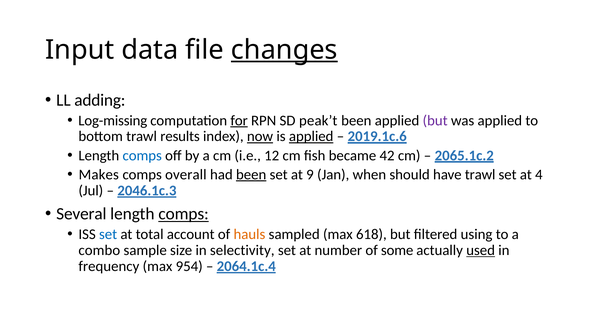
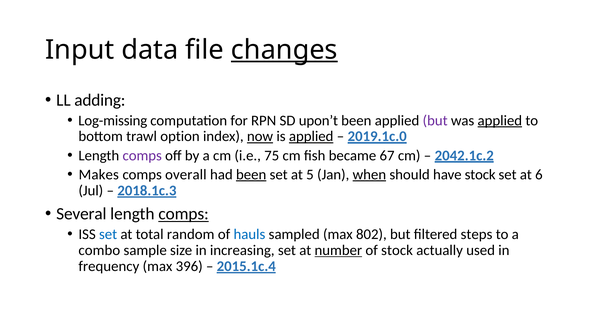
for underline: present -> none
peak’t: peak’t -> upon’t
applied at (500, 120) underline: none -> present
results: results -> option
2019.1c.6: 2019.1c.6 -> 2019.1c.0
comps at (142, 155) colour: blue -> purple
12: 12 -> 75
42: 42 -> 67
2065.1c.2: 2065.1c.2 -> 2042.1c.2
9: 9 -> 5
when underline: none -> present
have trawl: trawl -> stock
4: 4 -> 6
2046.1c.3: 2046.1c.3 -> 2018.1c.3
account: account -> random
hauls colour: orange -> blue
618: 618 -> 802
using: using -> steps
selectivity: selectivity -> increasing
number underline: none -> present
of some: some -> stock
used underline: present -> none
954: 954 -> 396
2064.1c.4: 2064.1c.4 -> 2015.1c.4
